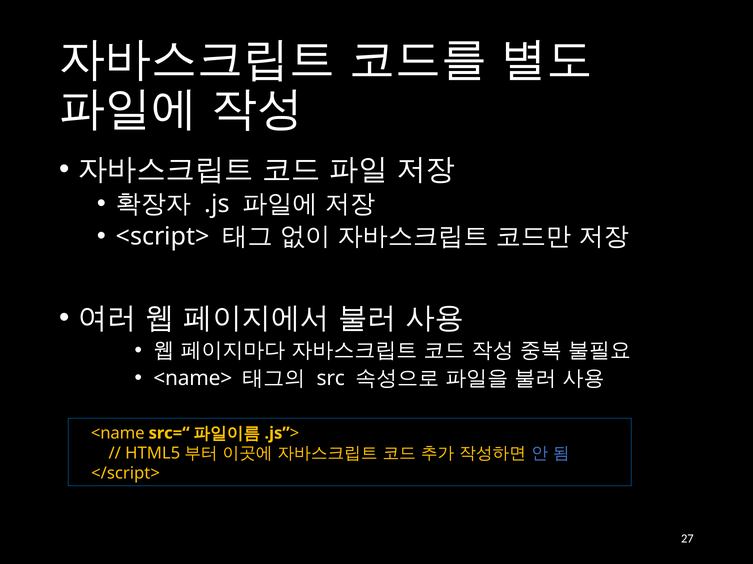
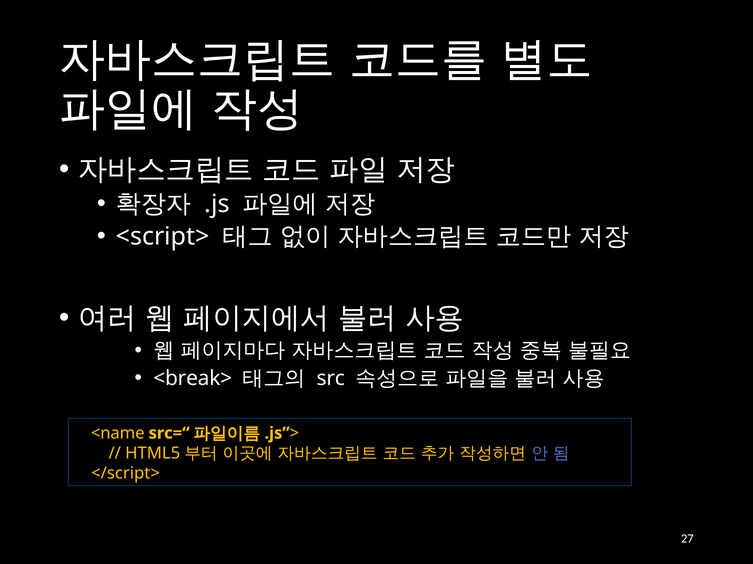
<name>: <name> -> <break>
